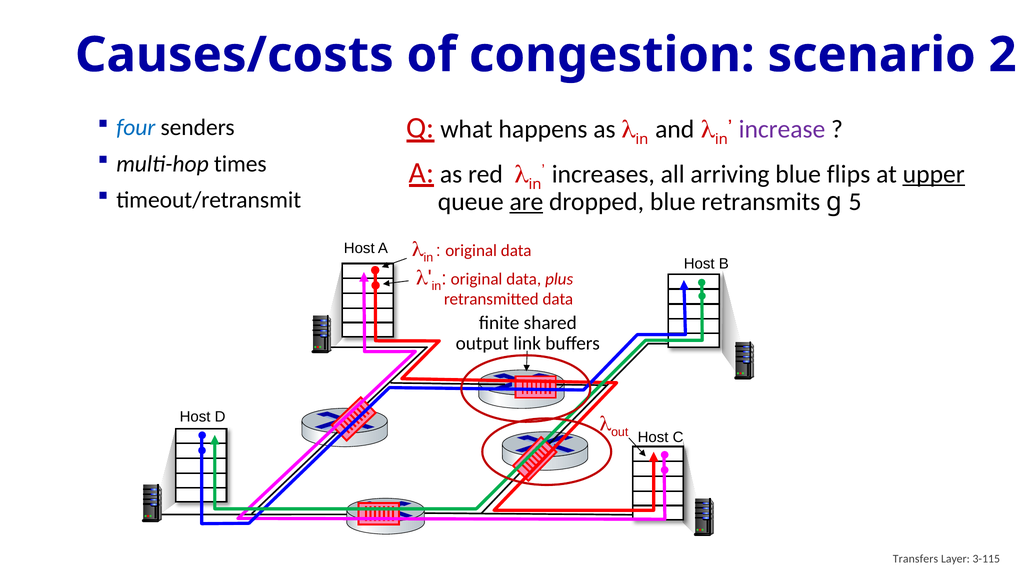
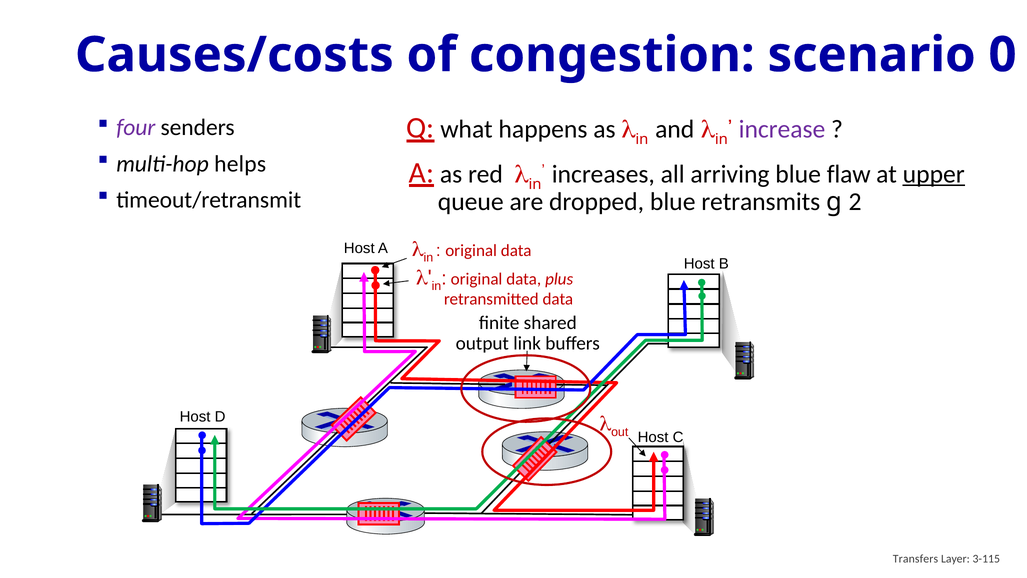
2: 2 -> 0
four colour: blue -> purple
times: times -> helps
flips: flips -> flaw
are underline: present -> none
5: 5 -> 2
